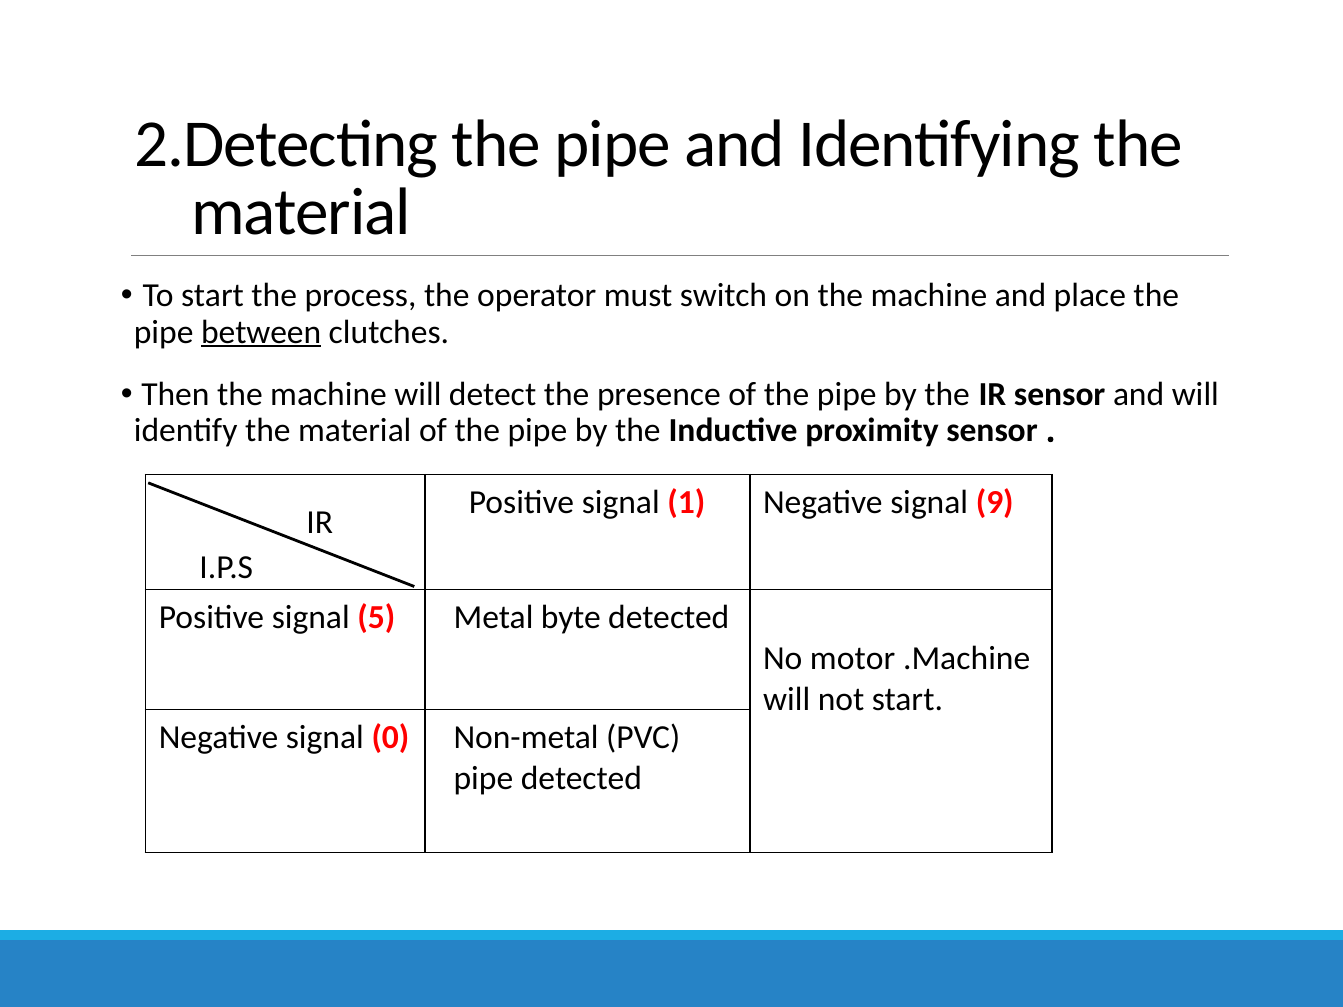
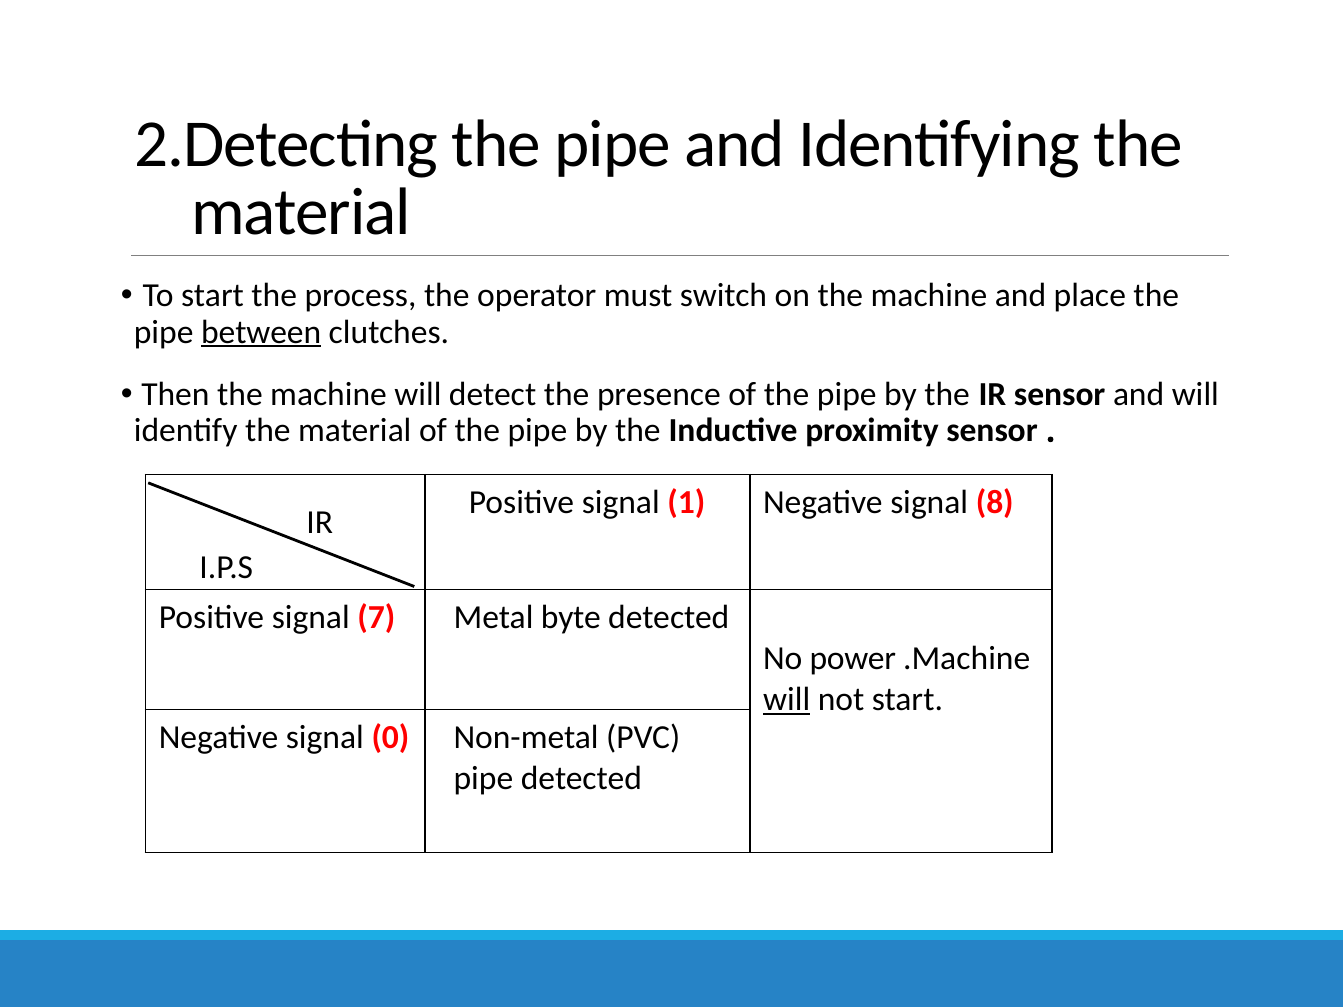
9: 9 -> 8
5: 5 -> 7
motor: motor -> power
will at (787, 699) underline: none -> present
